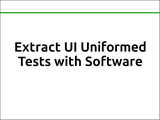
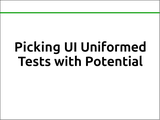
Extract: Extract -> Picking
Software: Software -> Potential
